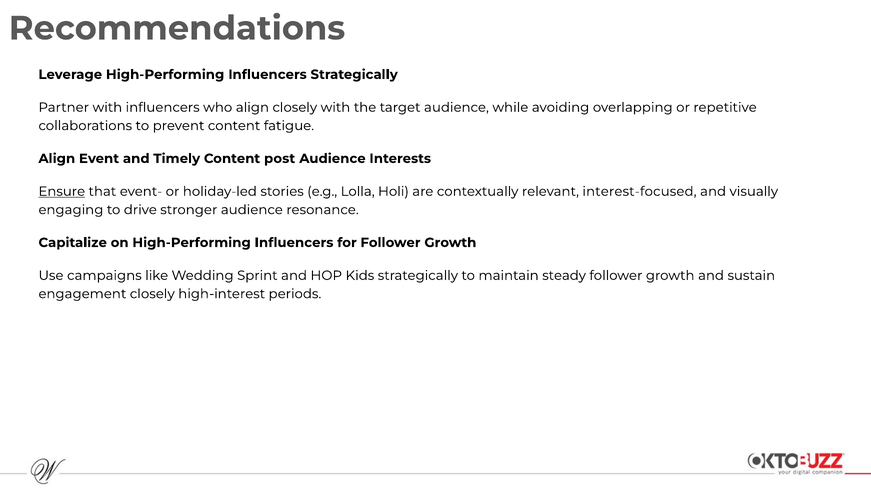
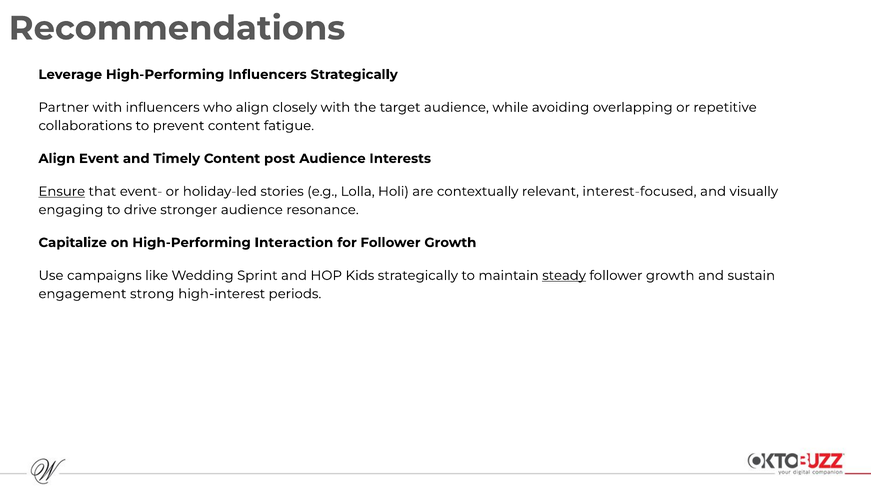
on High-Performing Influencers: Influencers -> Interaction
steady underline: none -> present
engagement closely: closely -> strong
